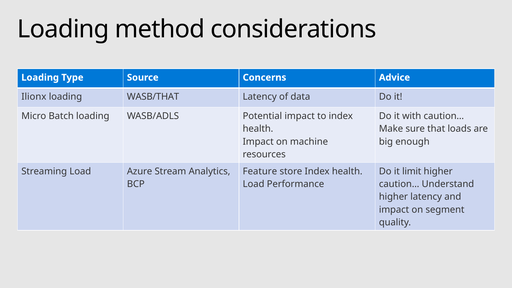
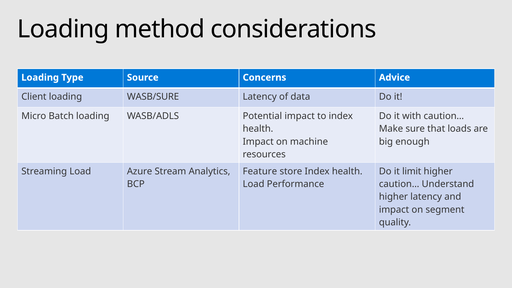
Ilionx: Ilionx -> Client
WASB/THAT: WASB/THAT -> WASB/SURE
